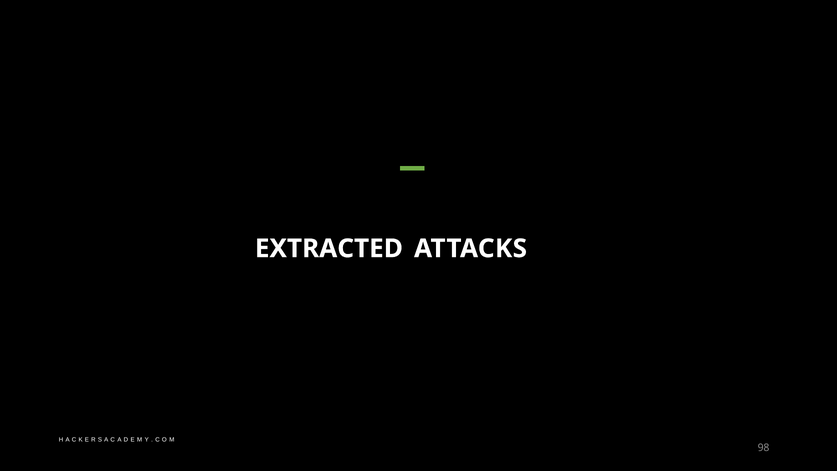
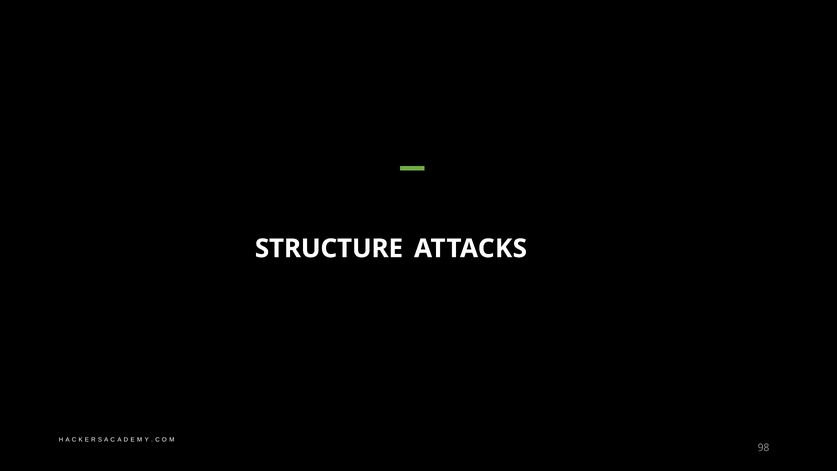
EXTRACTED: EXTRACTED -> STRUCTURE
